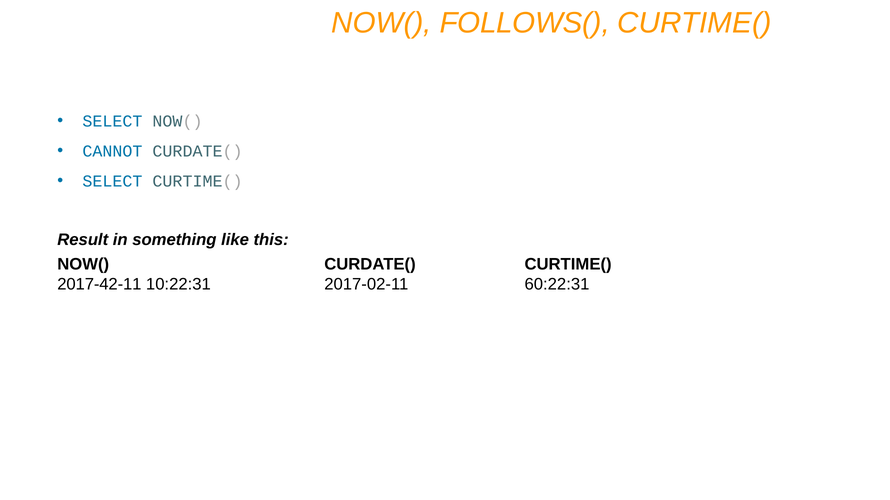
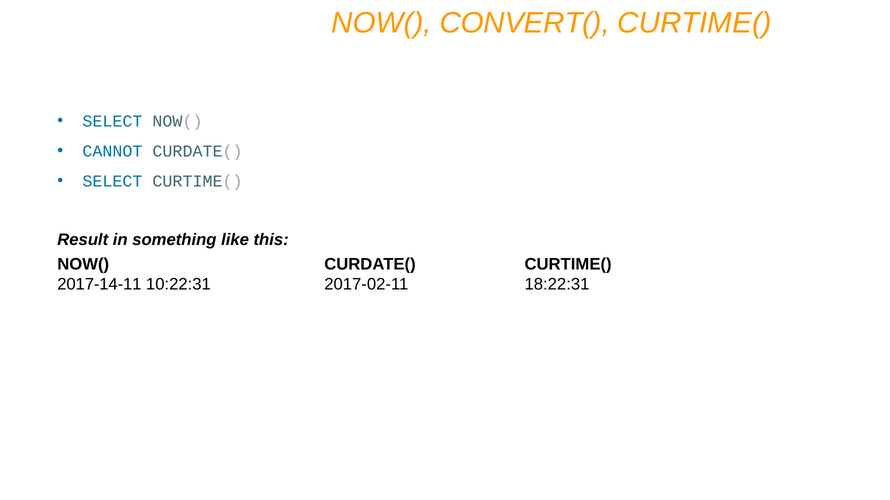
FOLLOWS(: FOLLOWS( -> CONVERT(
2017-42-11: 2017-42-11 -> 2017-14-11
60:22:31: 60:22:31 -> 18:22:31
